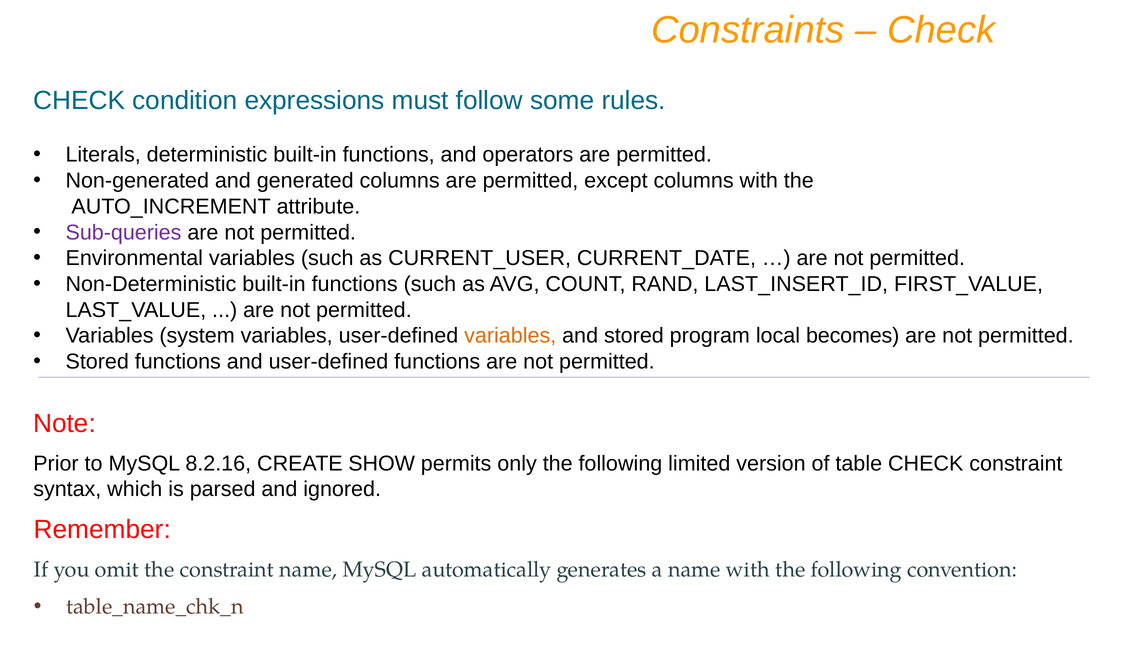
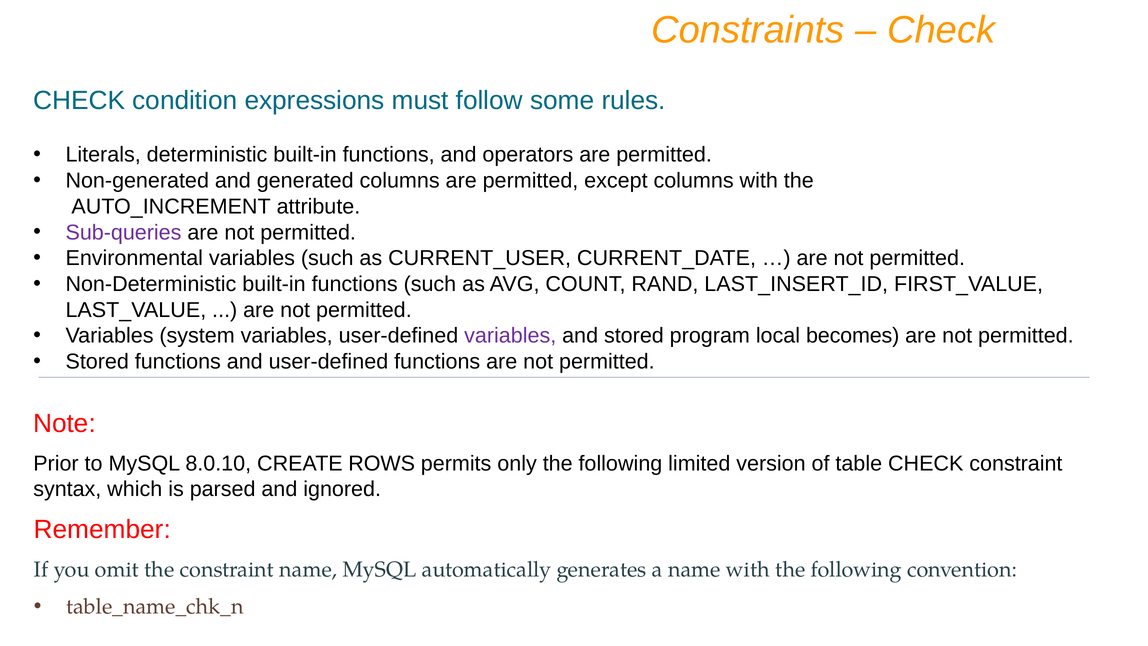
variables at (510, 336) colour: orange -> purple
8.2.16: 8.2.16 -> 8.0.10
SHOW: SHOW -> ROWS
